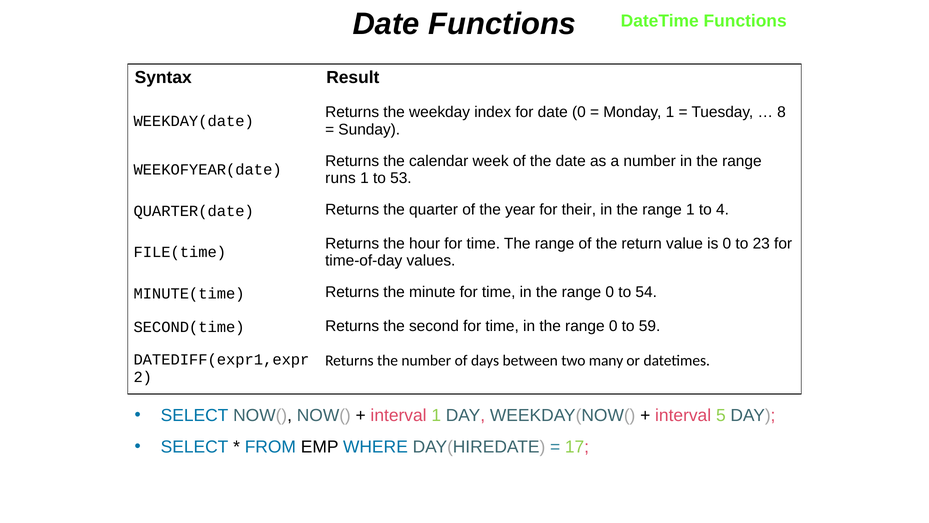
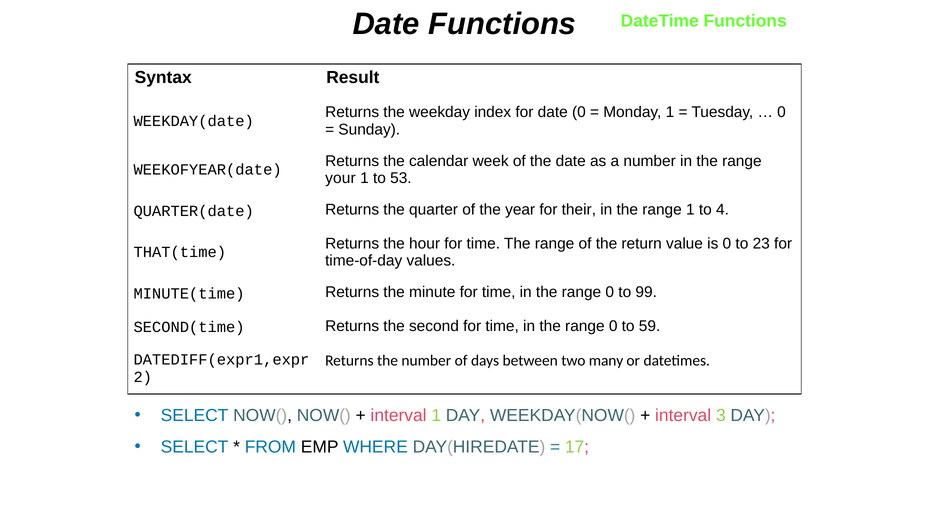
8 at (782, 112): 8 -> 0
runs: runs -> your
FILE(time: FILE(time -> THAT(time
54: 54 -> 99
5: 5 -> 3
